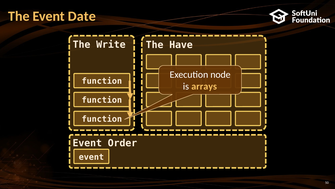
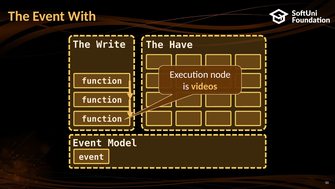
Date: Date -> With
arrays: arrays -> videos
Order: Order -> Model
